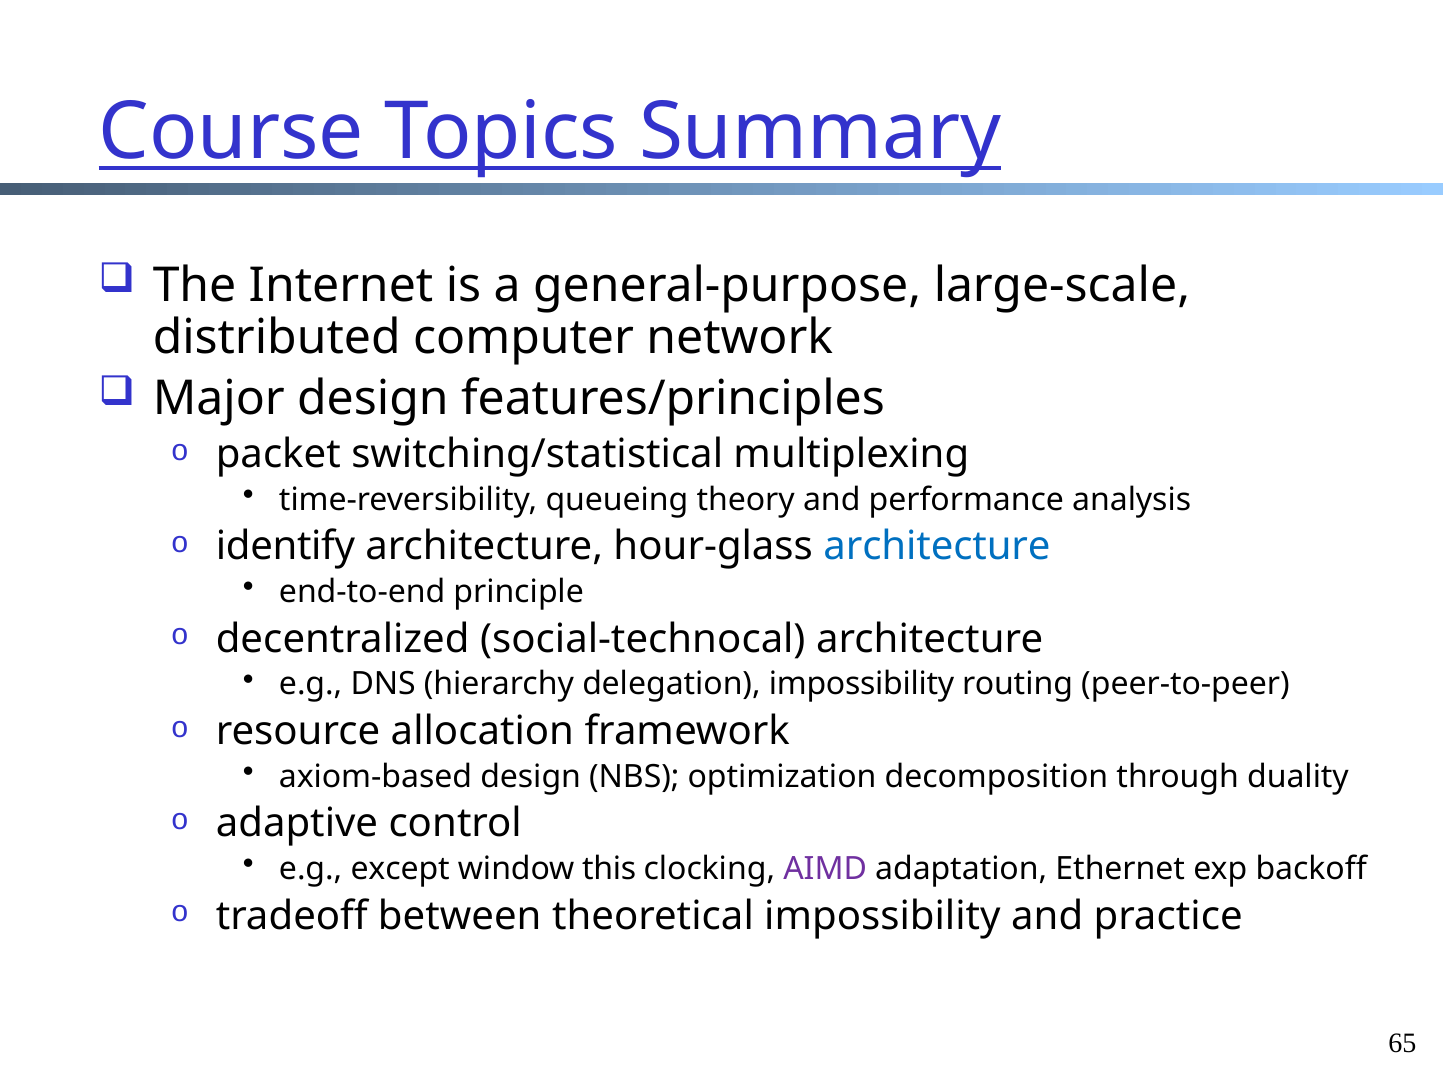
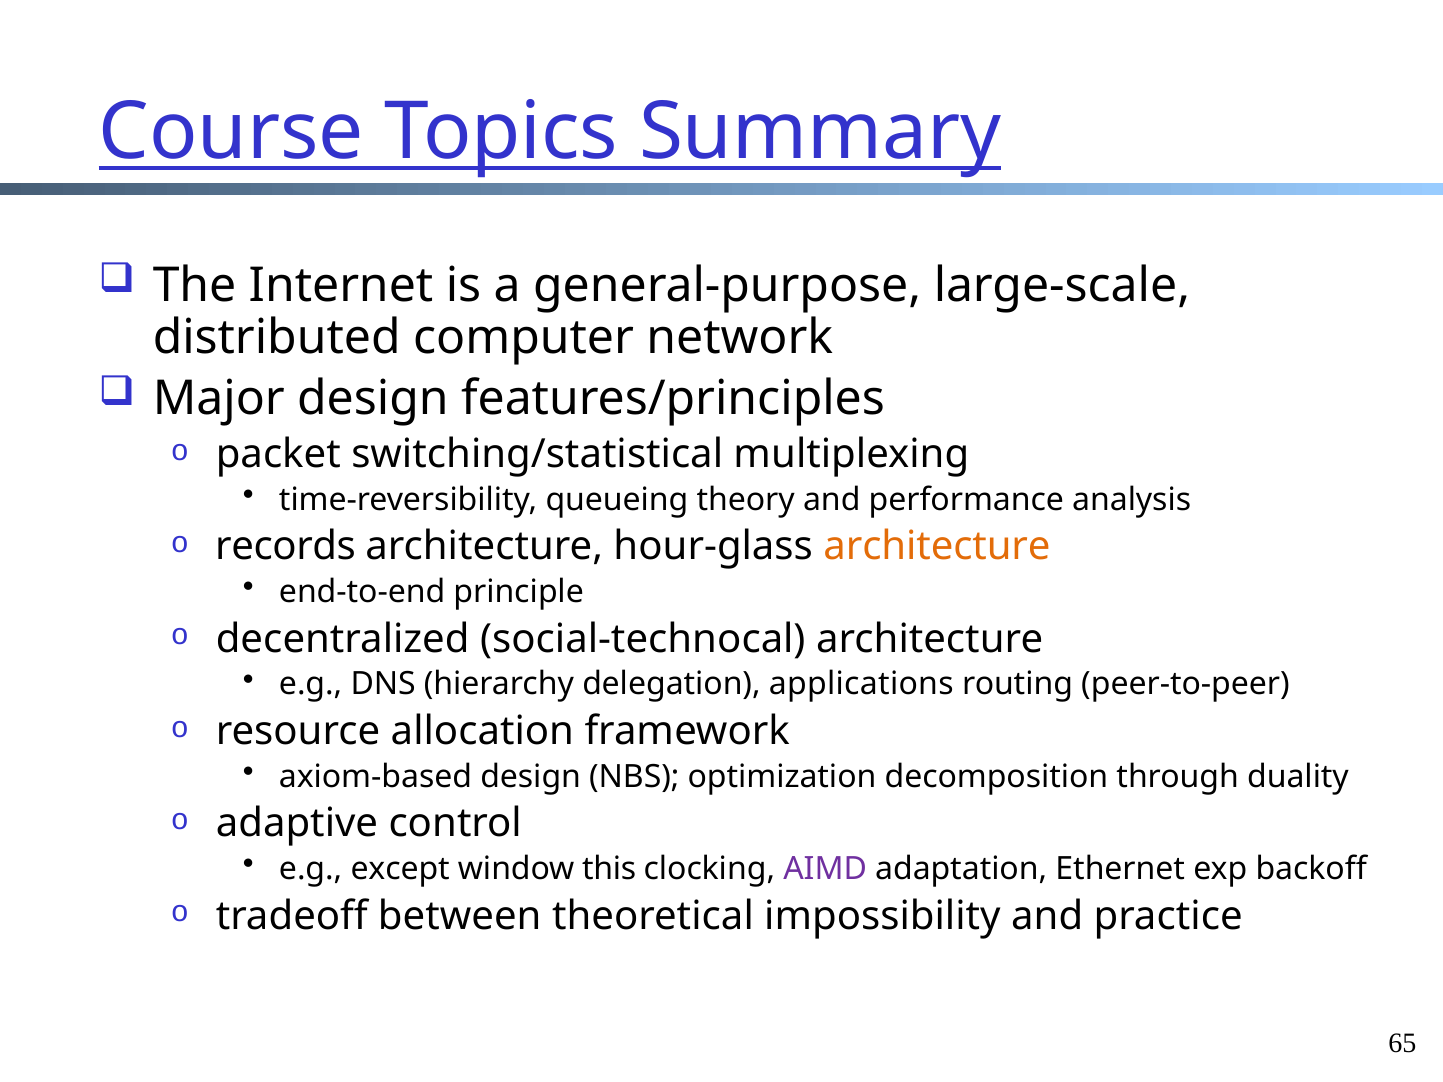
identify: identify -> records
architecture at (937, 547) colour: blue -> orange
delegation impossibility: impossibility -> applications
